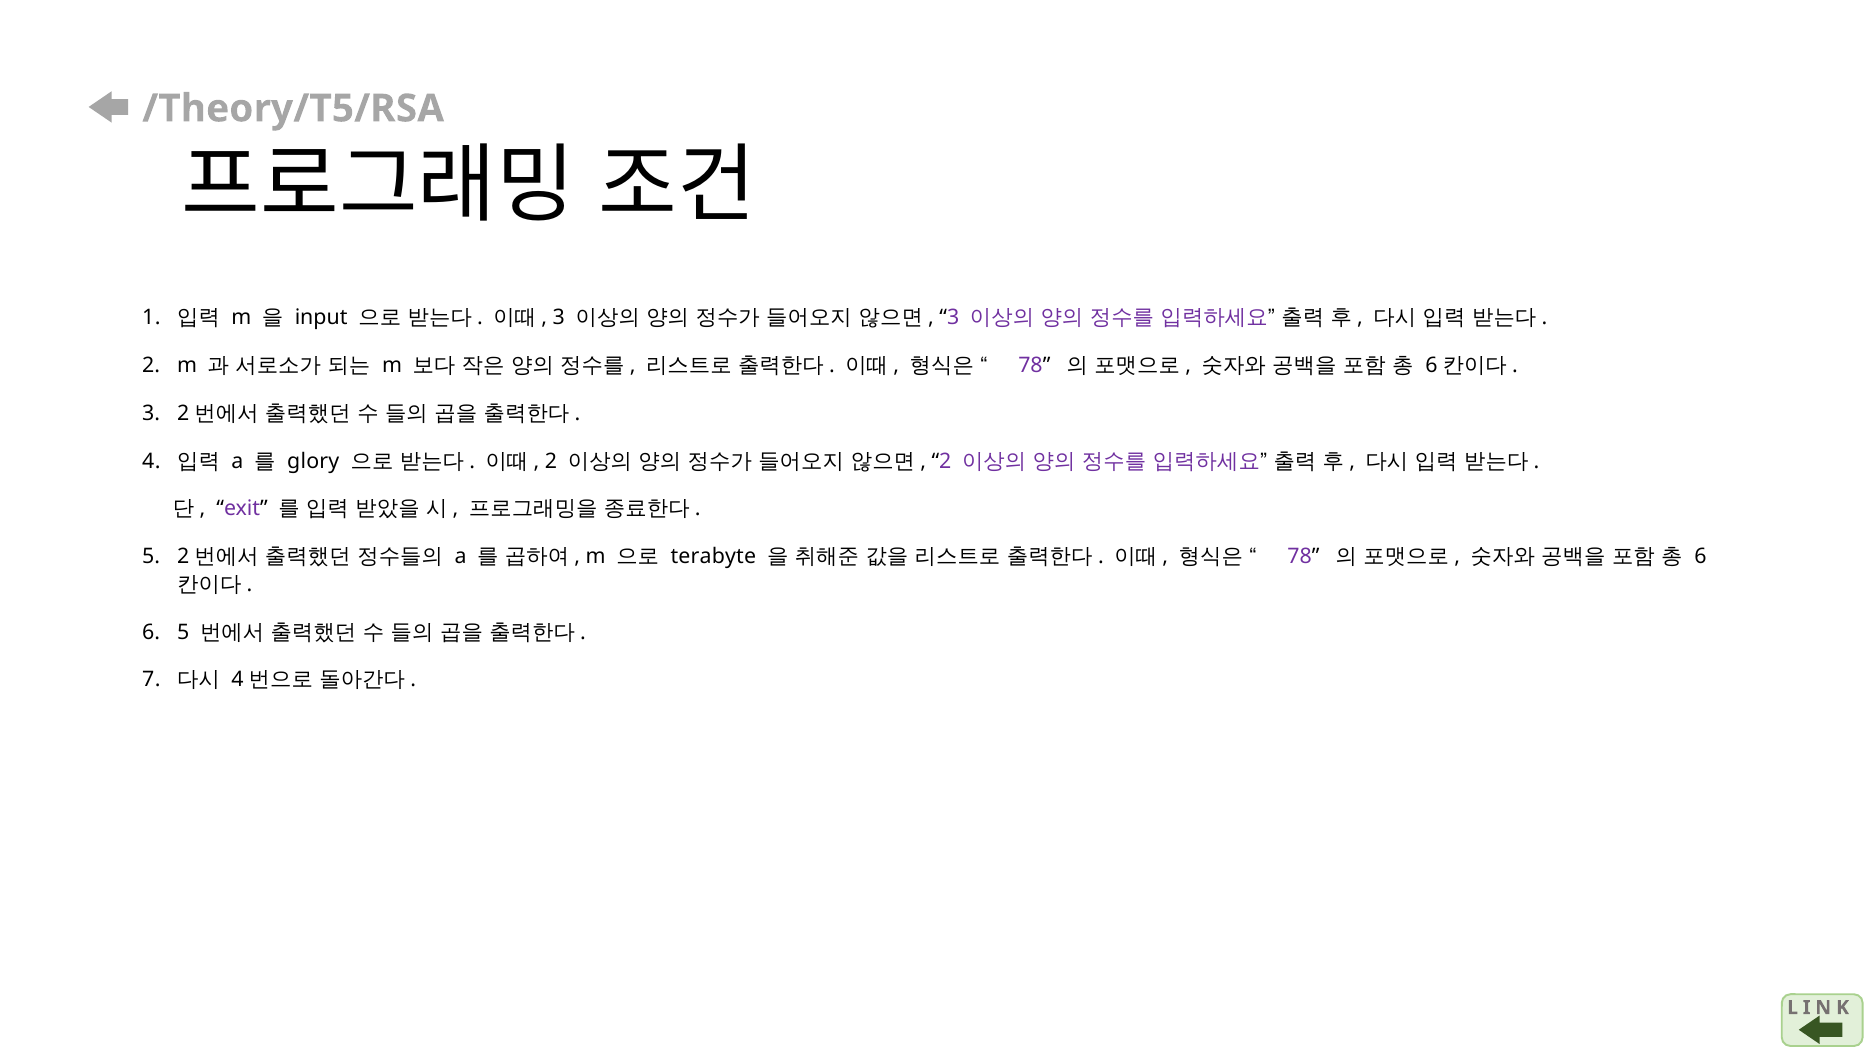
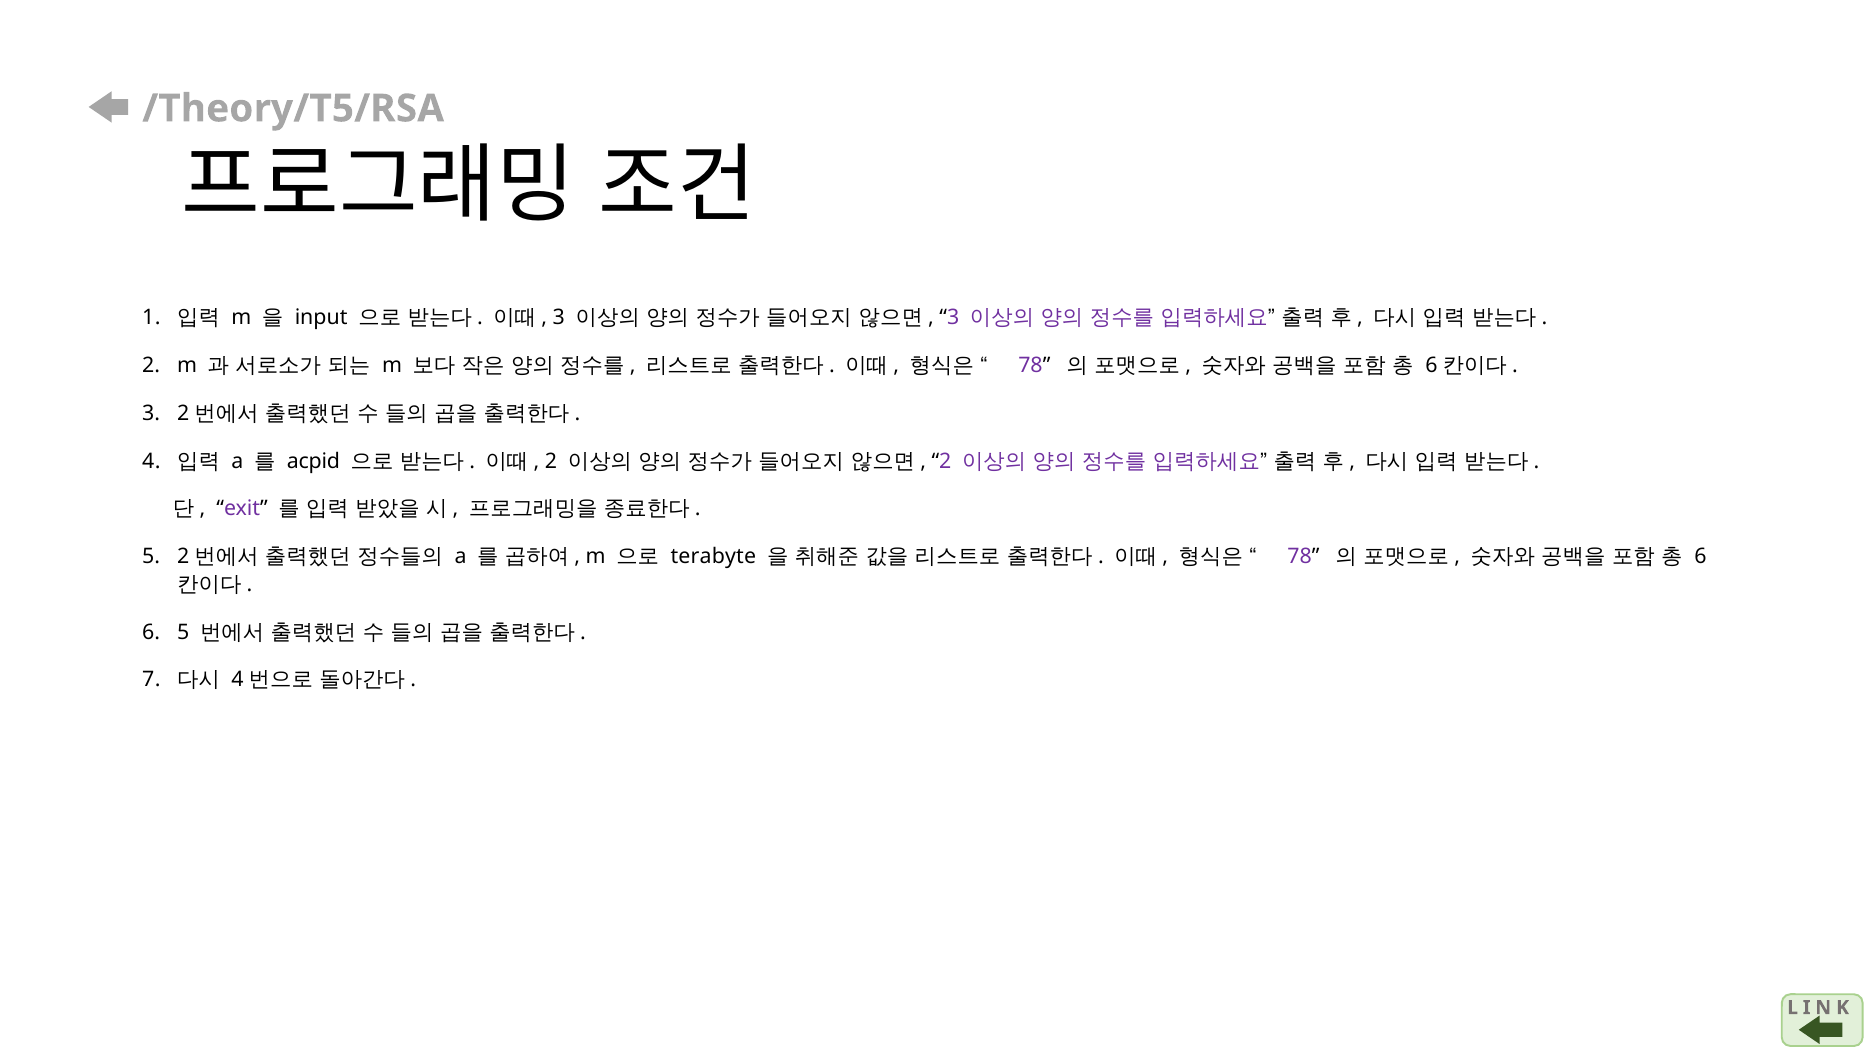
glory: glory -> acpid
